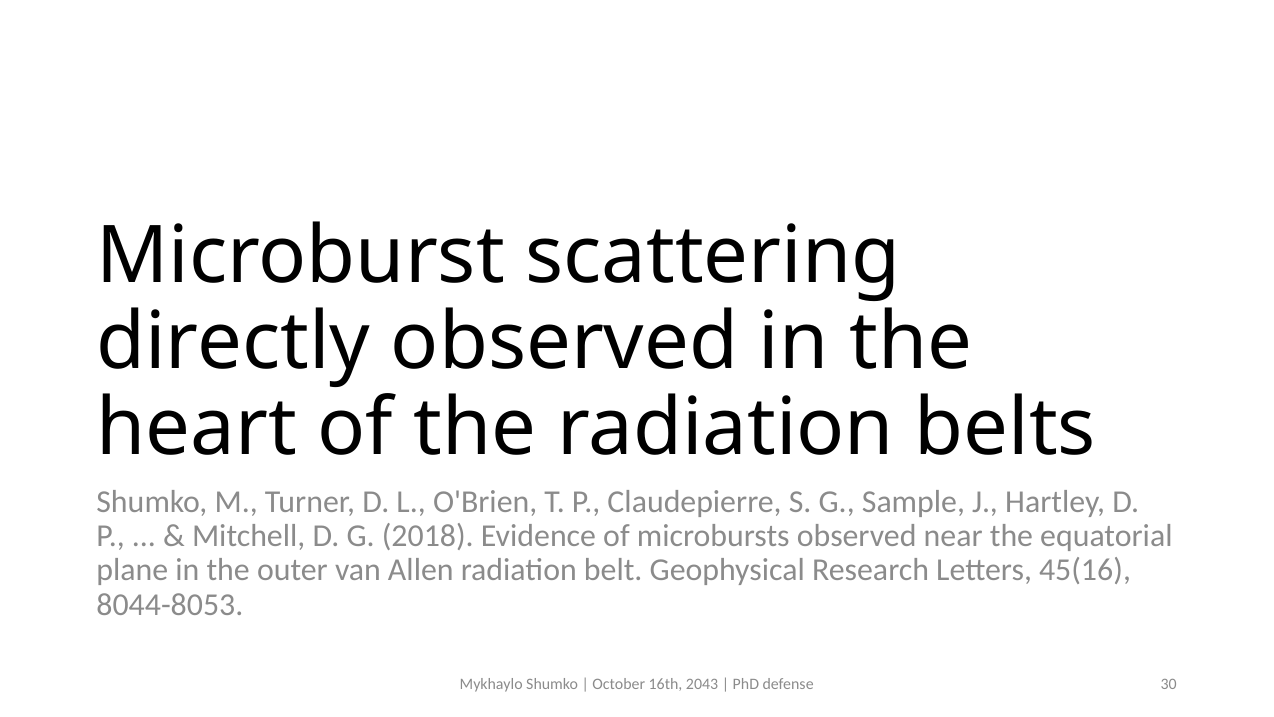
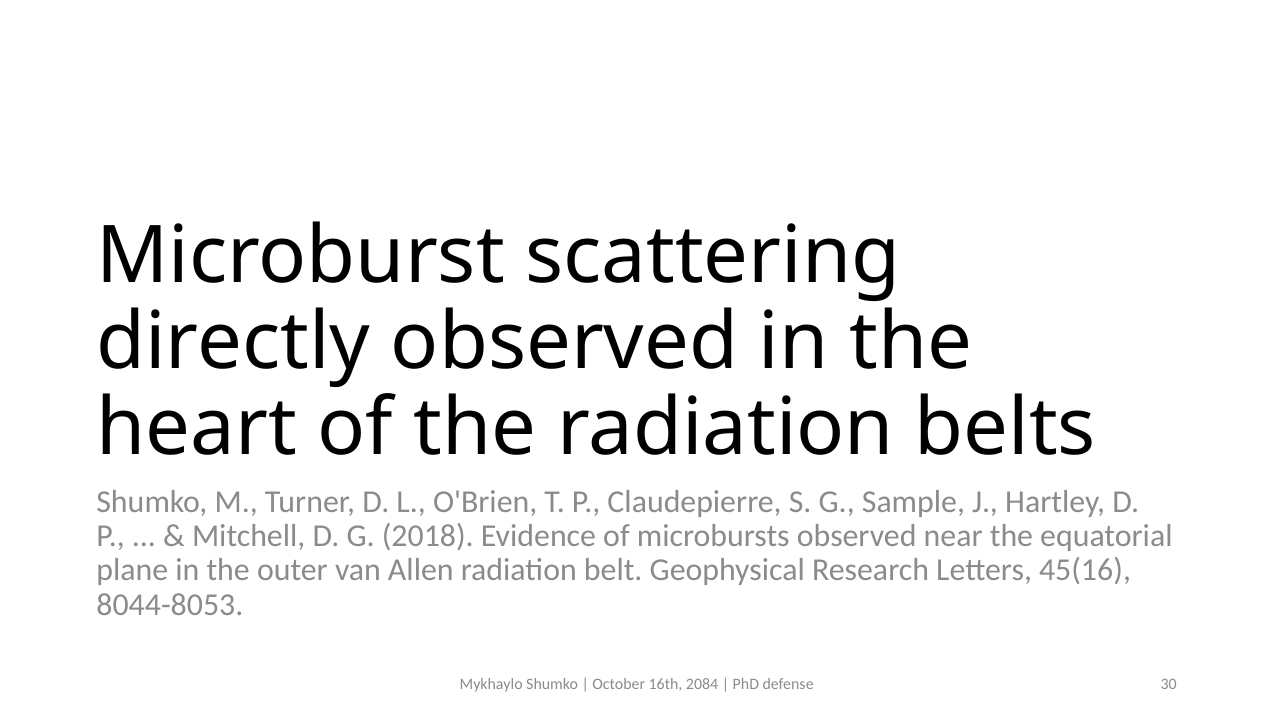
2043: 2043 -> 2084
